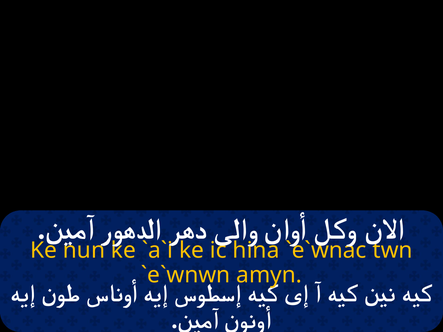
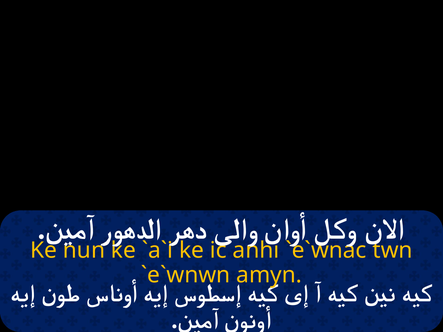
hina: hina -> anhi
